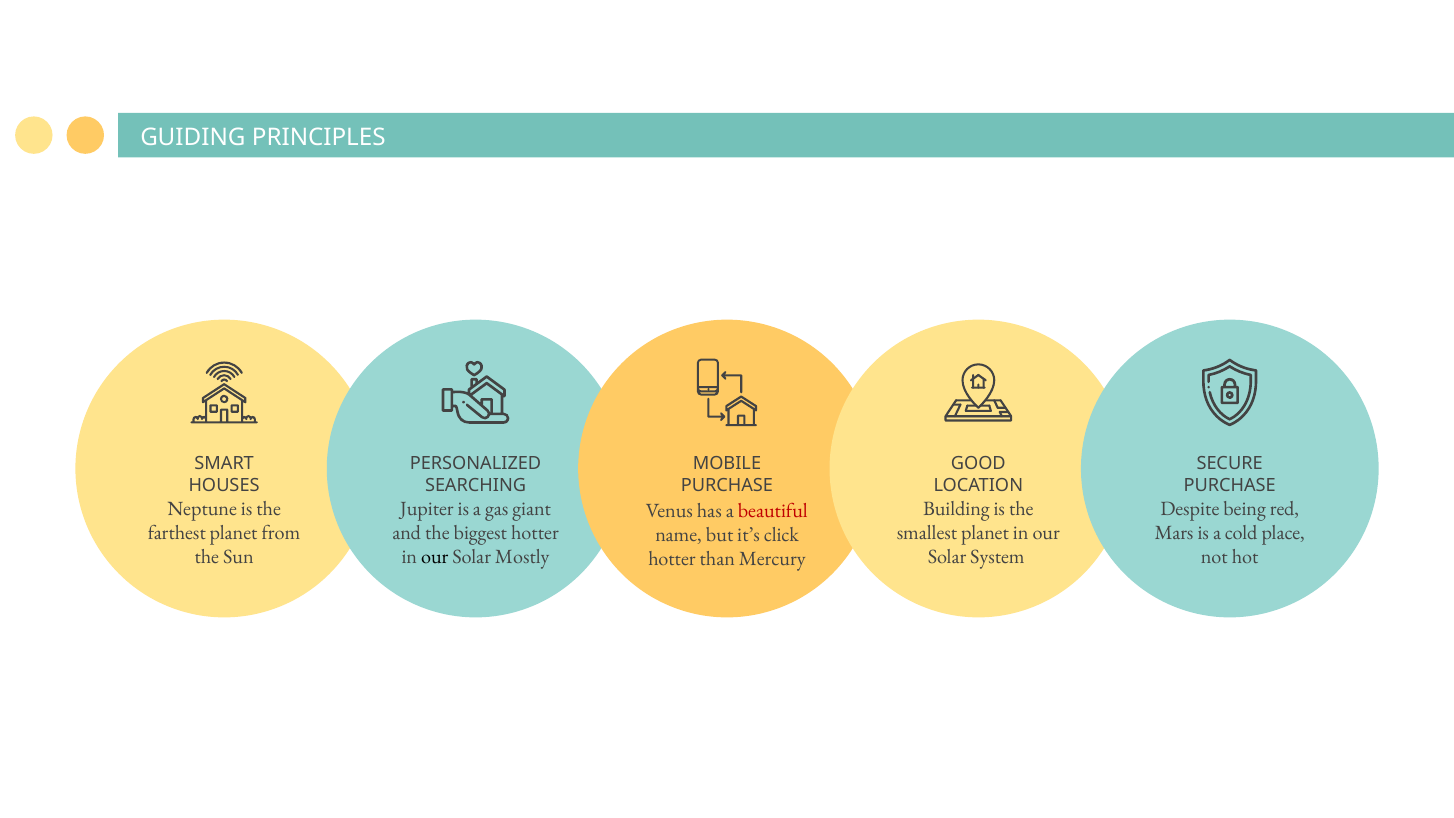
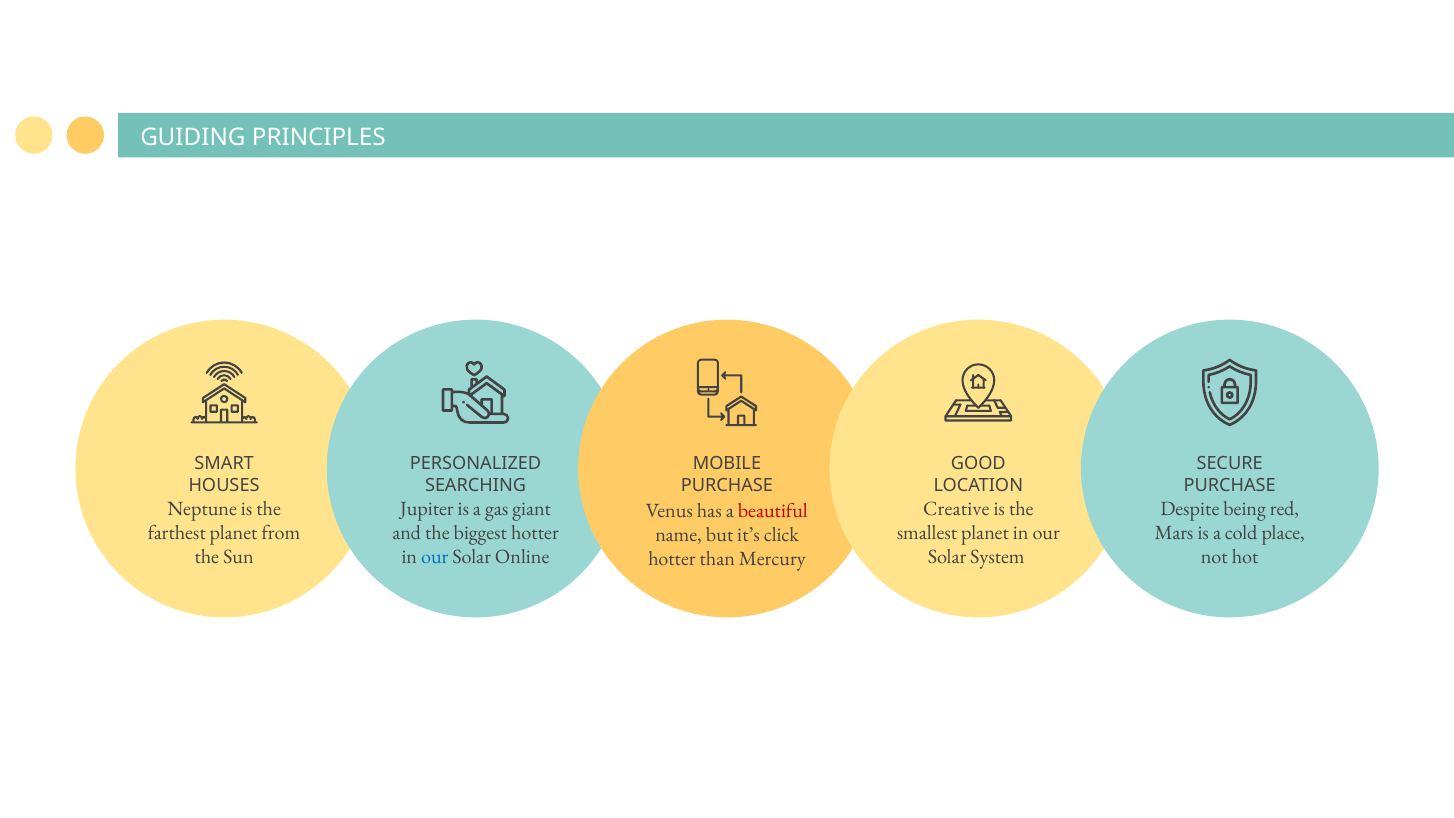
Building: Building -> Creative
our at (435, 557) colour: black -> blue
Mostly: Mostly -> Online
